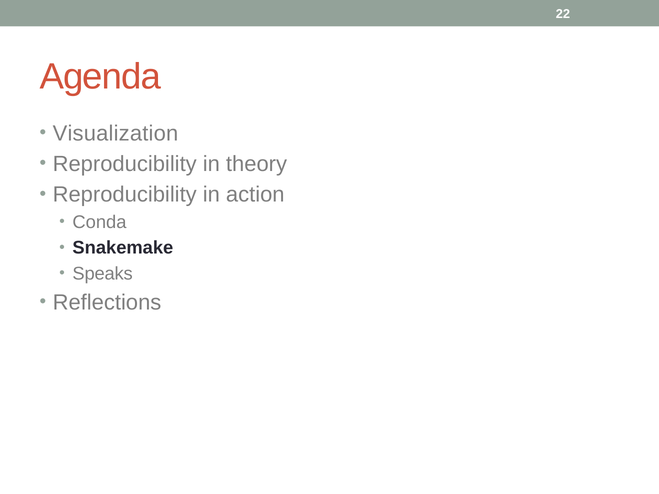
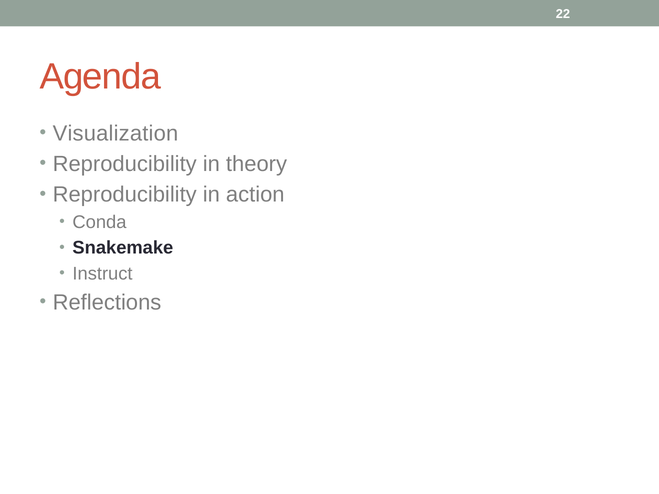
Speaks: Speaks -> Instruct
